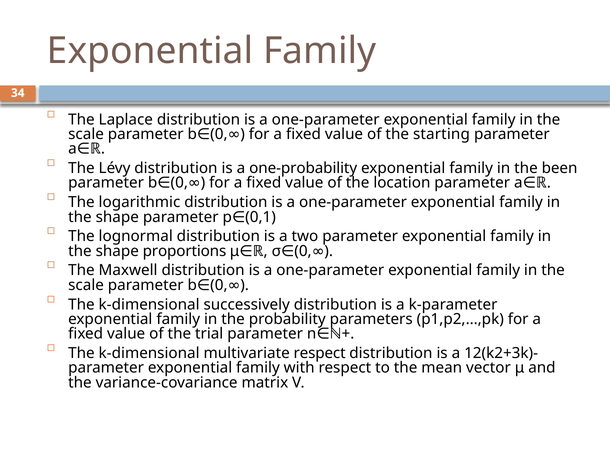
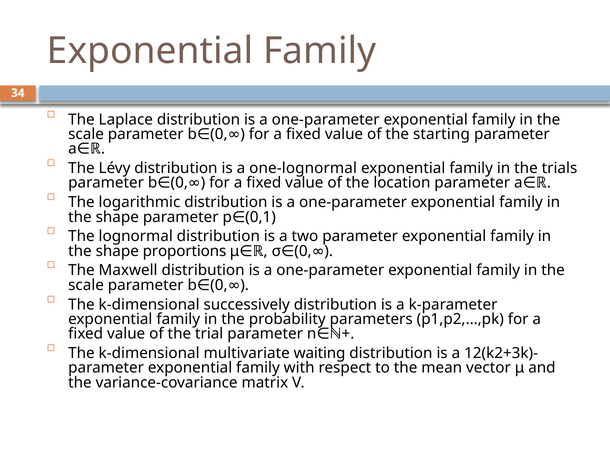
one-probability: one-probability -> one-lognormal
been: been -> trials
multivariate respect: respect -> waiting
